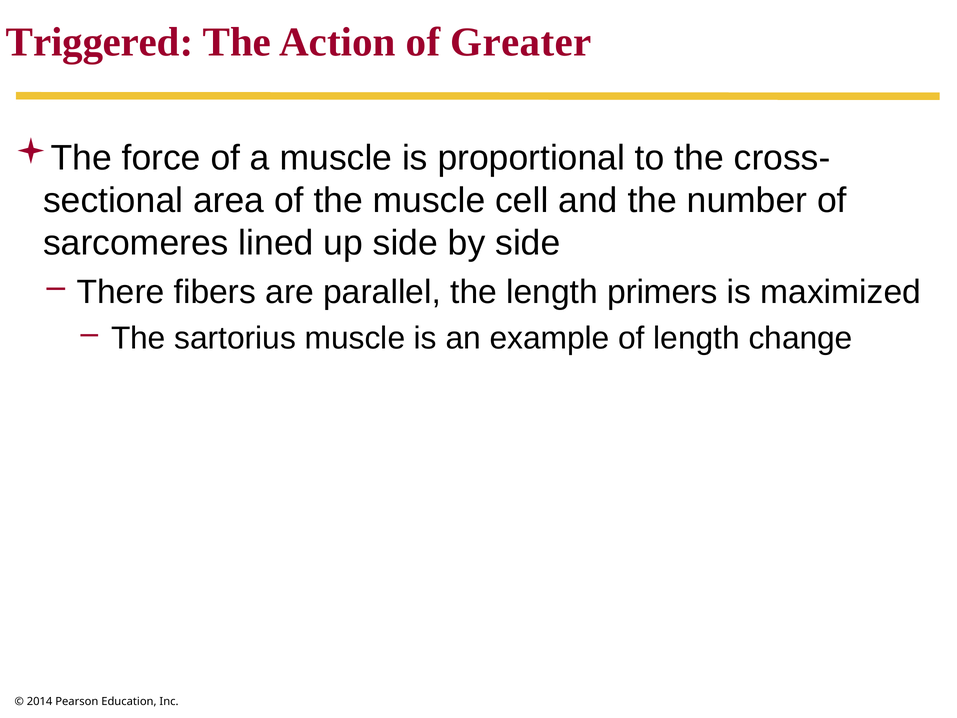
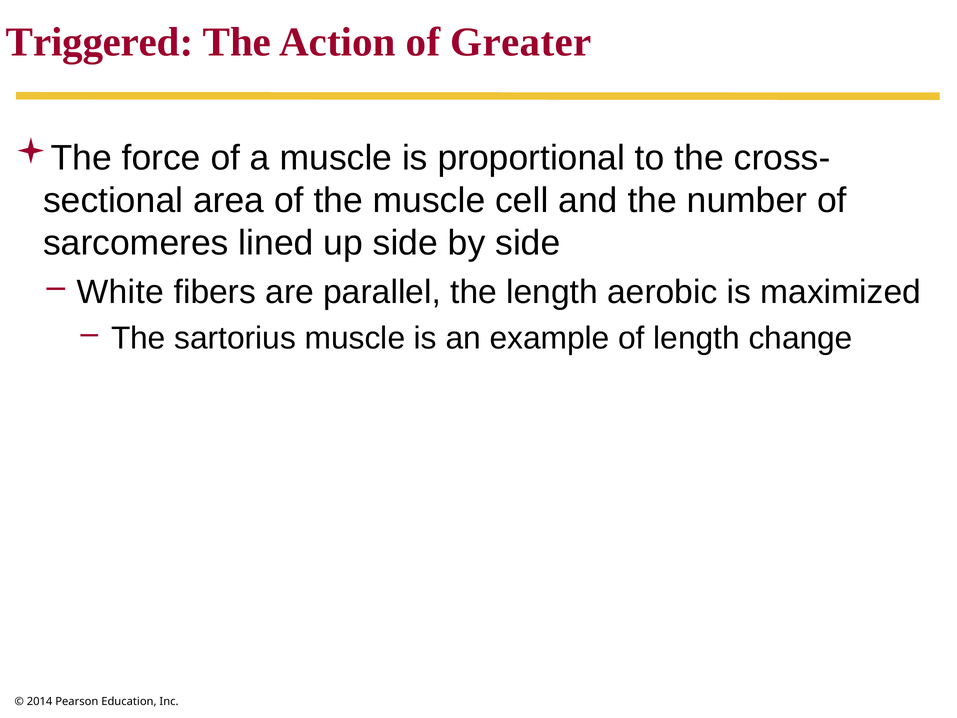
There: There -> White
primers: primers -> aerobic
